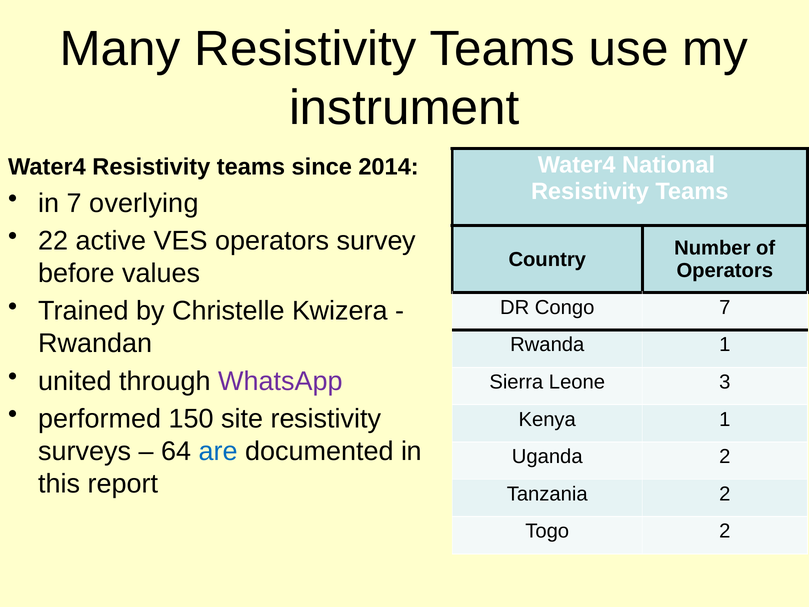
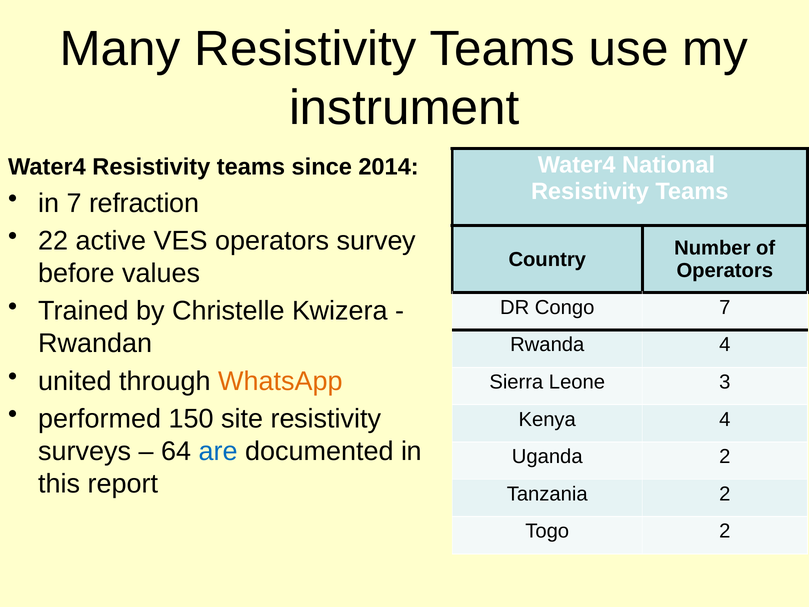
overlying: overlying -> refraction
Rwanda 1: 1 -> 4
WhatsApp colour: purple -> orange
Kenya 1: 1 -> 4
